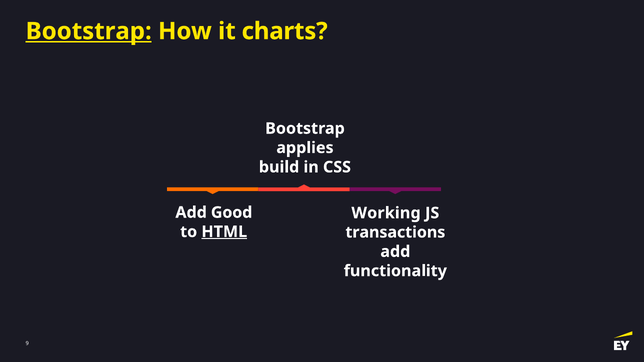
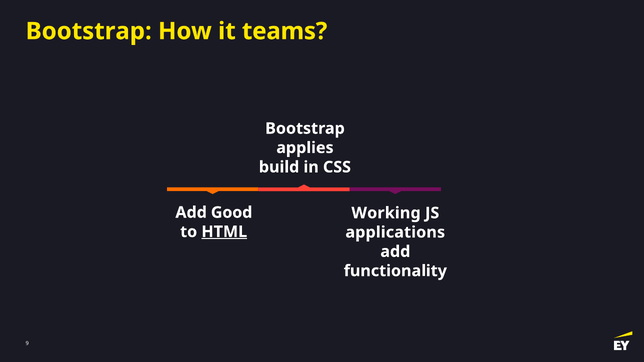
Bootstrap at (89, 31) underline: present -> none
charts: charts -> teams
transactions: transactions -> applications
